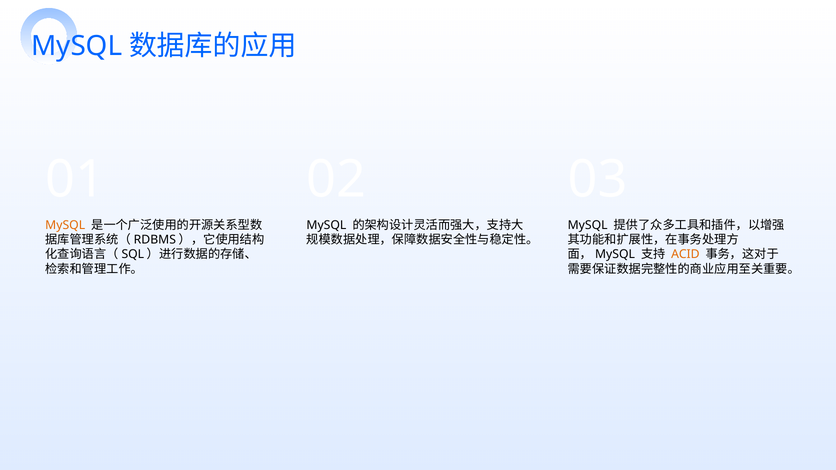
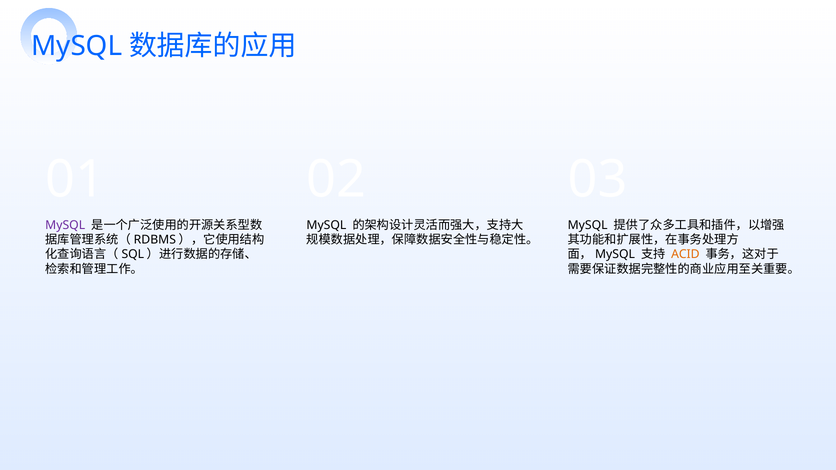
MySQL at (65, 225) colour: orange -> purple
